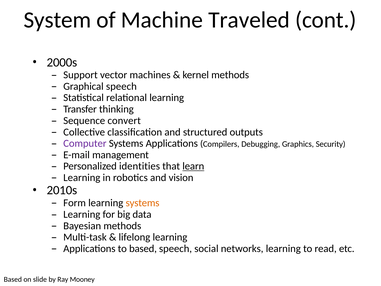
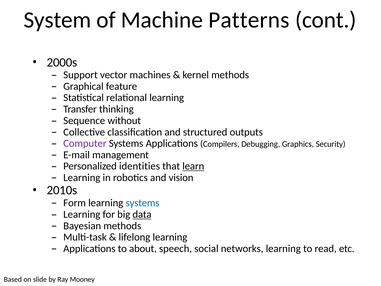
Traveled: Traveled -> Patterns
Graphical speech: speech -> feature
convert: convert -> without
systems at (143, 203) colour: orange -> blue
data underline: none -> present
to based: based -> about
